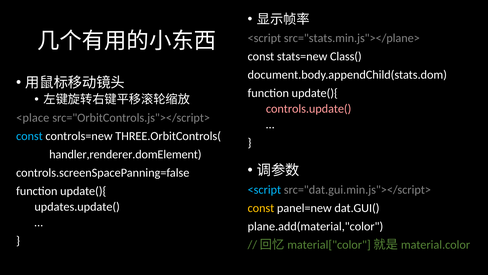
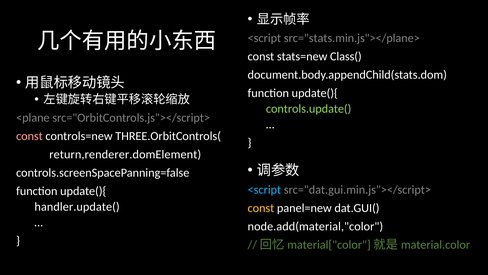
controls.update( colour: pink -> light green
<place: <place -> <plane
const at (29, 136) colour: light blue -> pink
handler,renderer.domElement: handler,renderer.domElement -> return,renderer.domElement
updates.update(: updates.update( -> handler.update(
plane.add(material,"color: plane.add(material,"color -> node.add(material,"color
